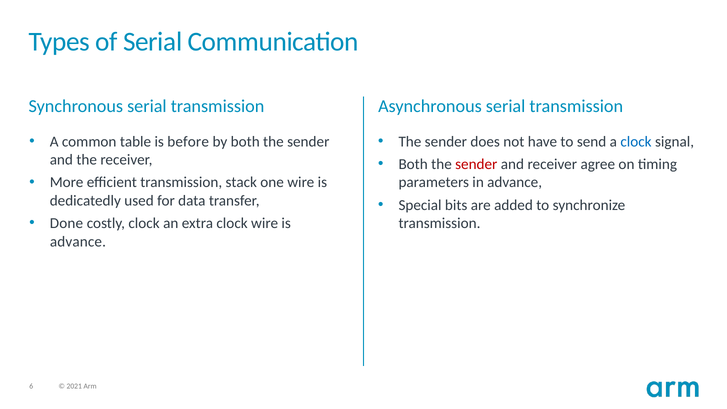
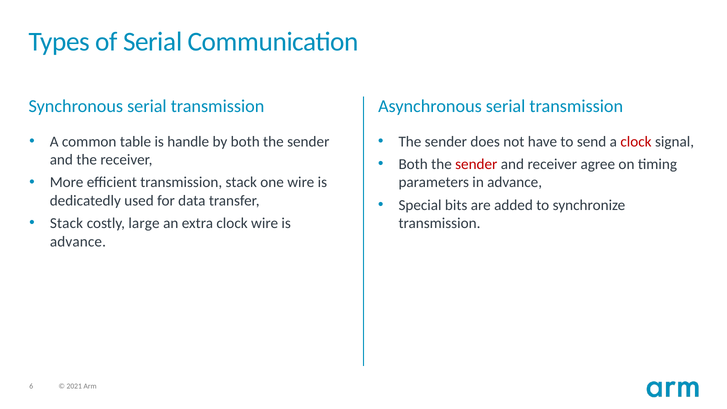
before: before -> handle
clock at (636, 141) colour: blue -> red
Done at (66, 223): Done -> Stack
costly clock: clock -> large
